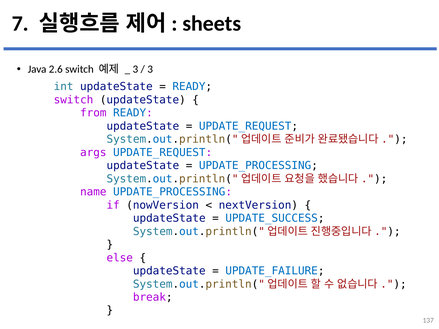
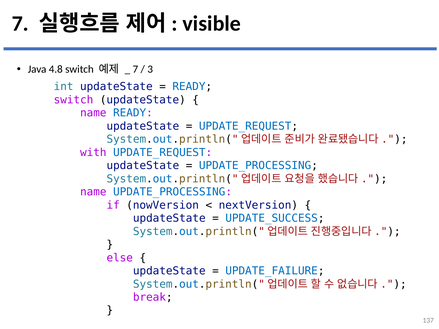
sheets: sheets -> visible
2.6: 2.6 -> 4.8
3 at (135, 69): 3 -> 7
from at (93, 113): from -> name
args: args -> with
